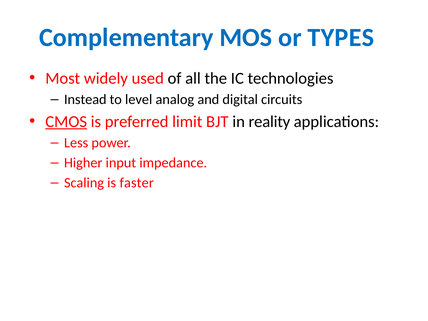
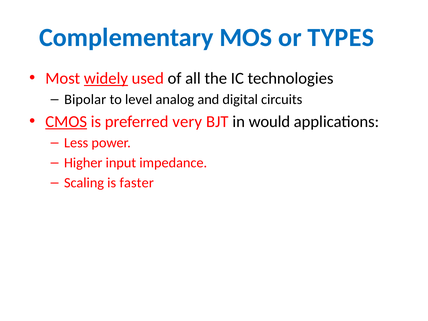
widely underline: none -> present
Instead: Instead -> Bipolar
limit: limit -> very
reality: reality -> would
